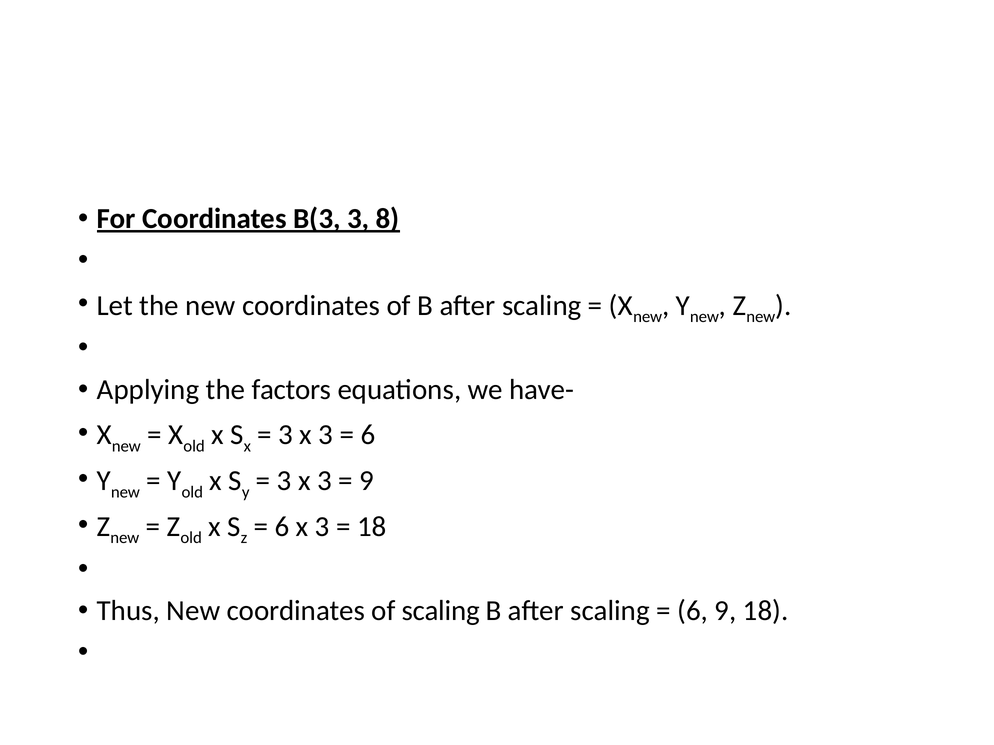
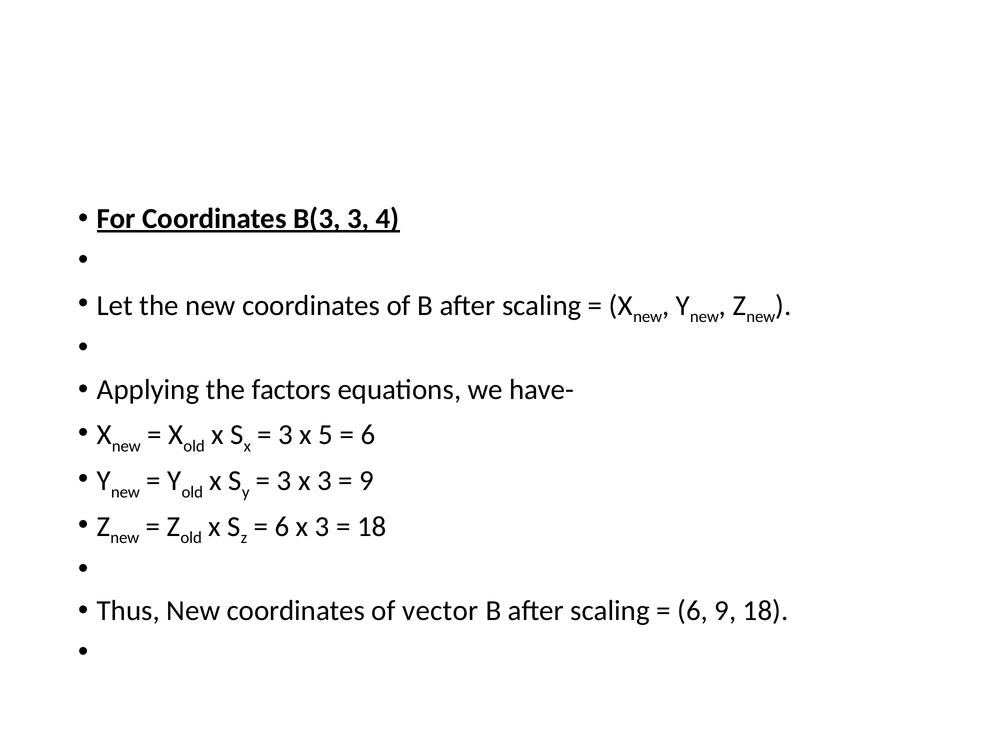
8: 8 -> 4
3 at (326, 435): 3 -> 5
of scaling: scaling -> vector
